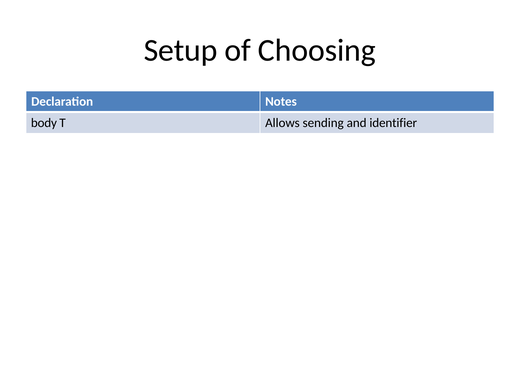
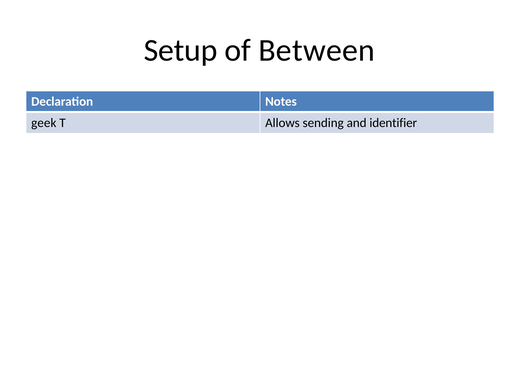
Choosing: Choosing -> Between
body: body -> geek
